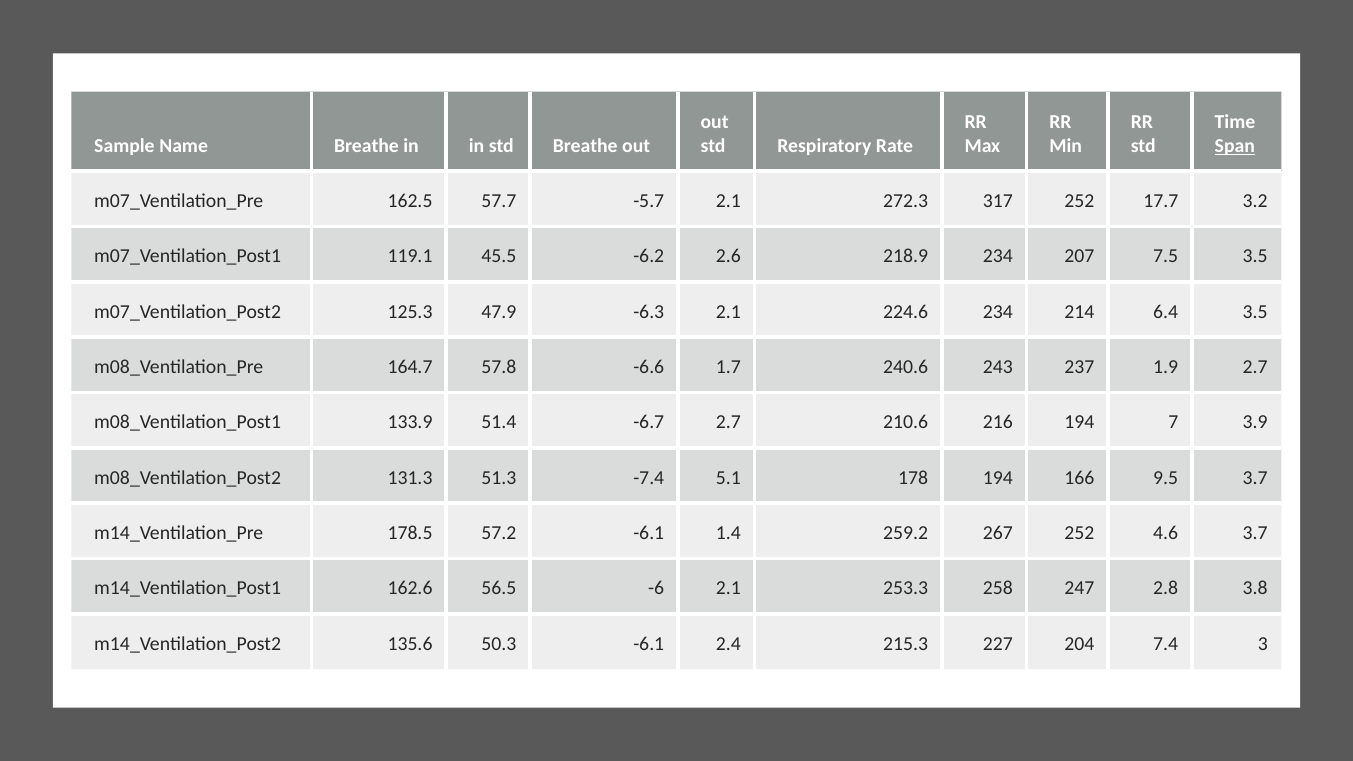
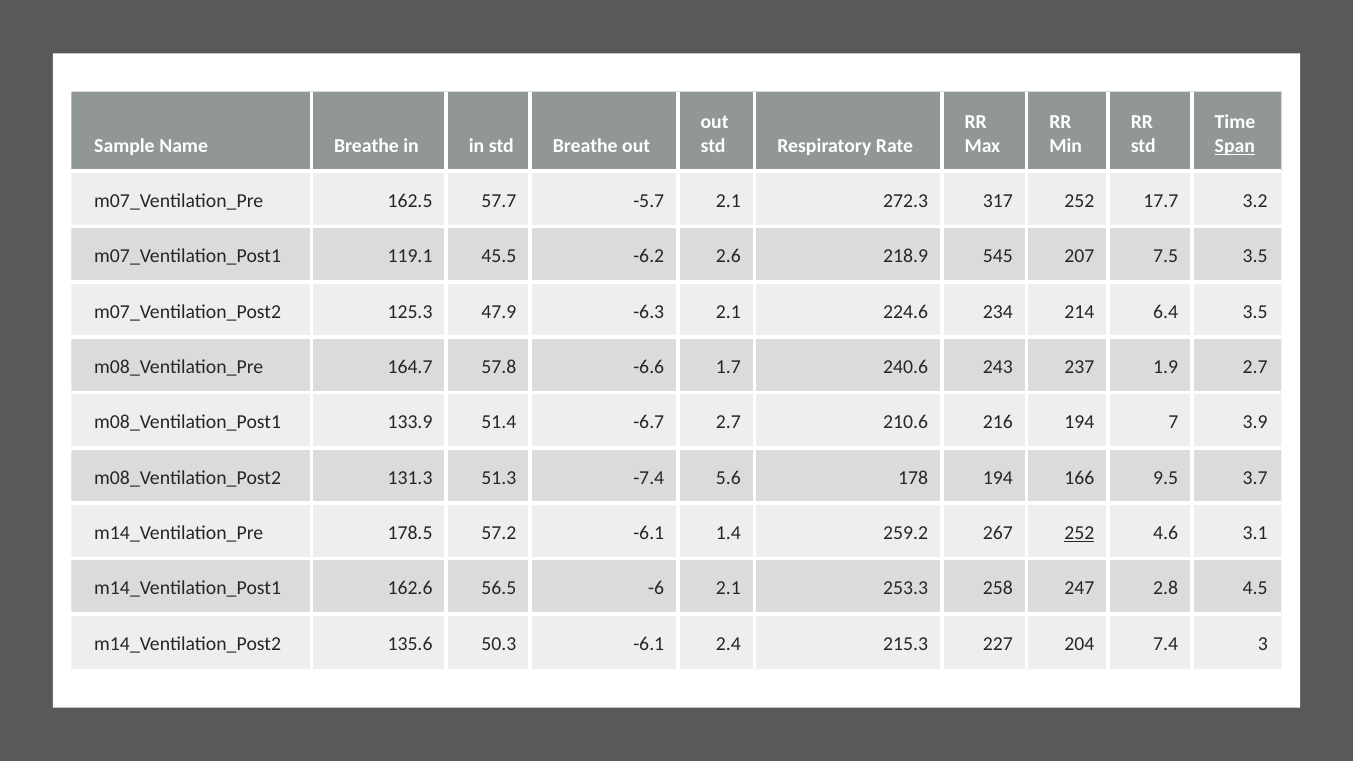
218.9 234: 234 -> 545
5.1: 5.1 -> 5.6
252 at (1079, 533) underline: none -> present
4.6 3.7: 3.7 -> 3.1
3.8: 3.8 -> 4.5
